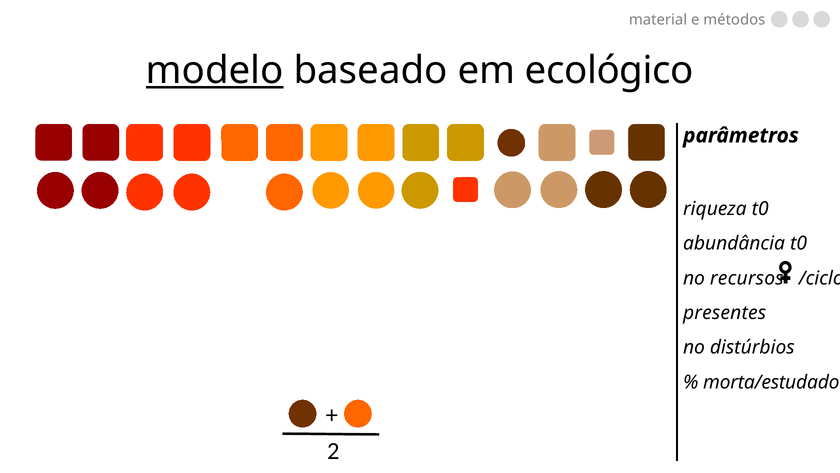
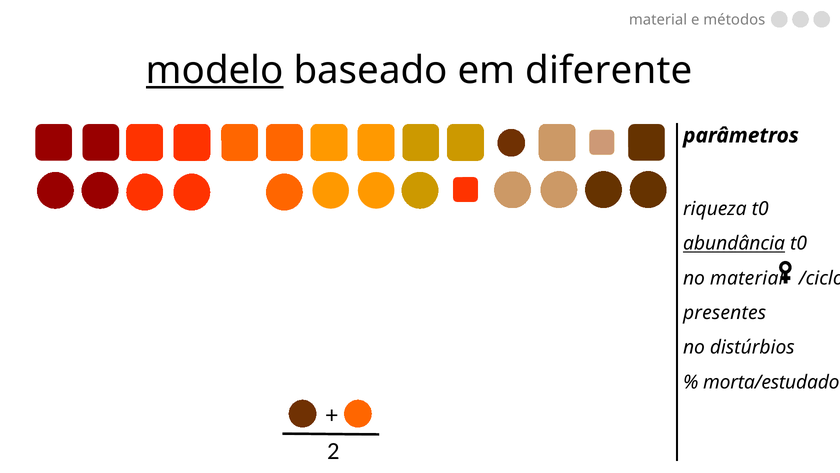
ecológico: ecológico -> diferente
abundância underline: none -> present
no recursos: recursos -> material
